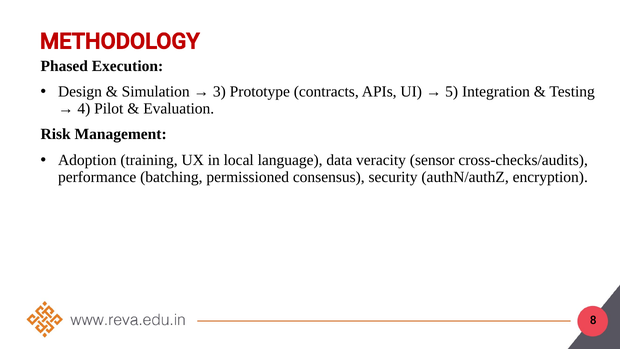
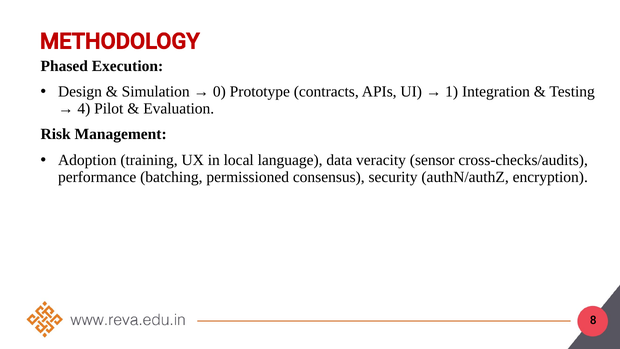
3: 3 -> 0
5: 5 -> 1
